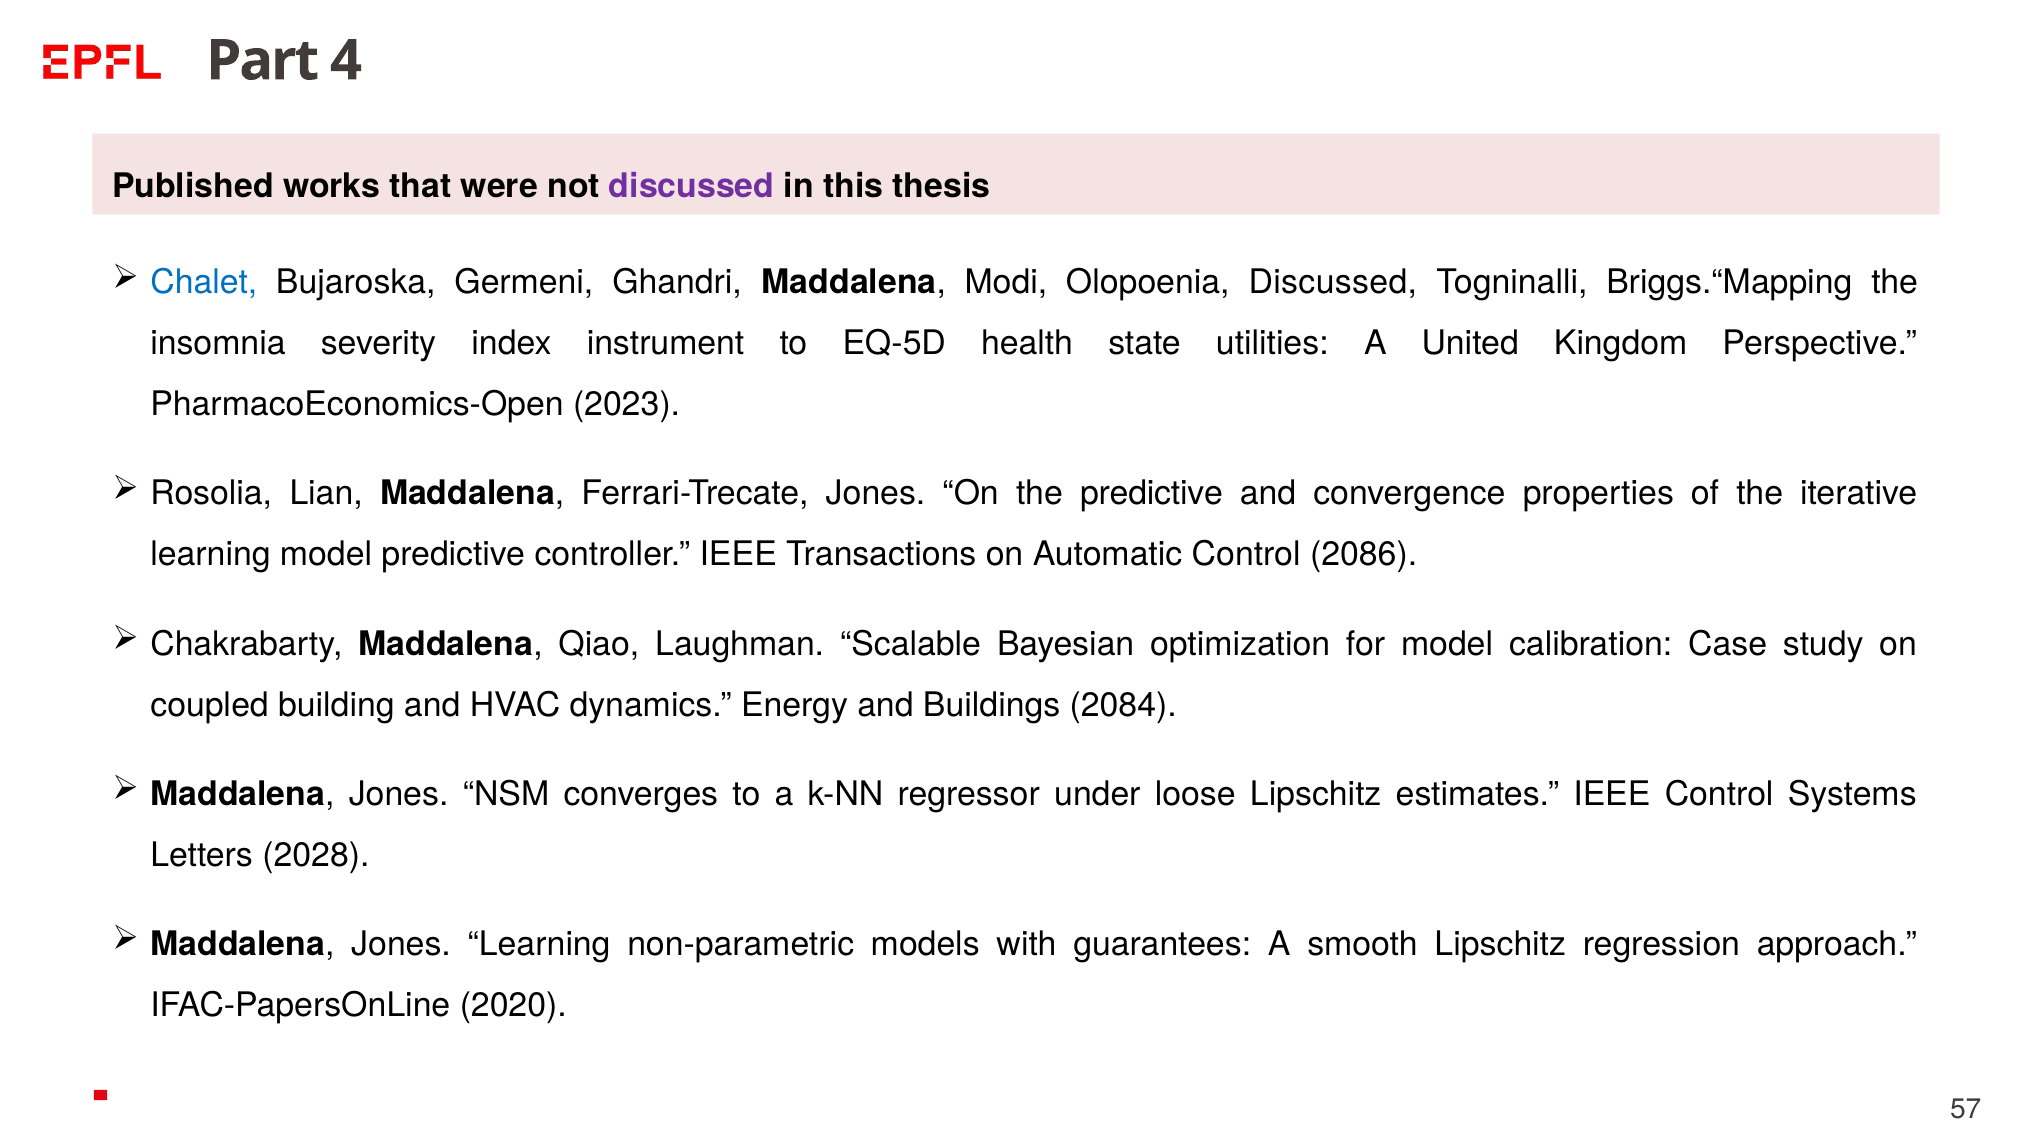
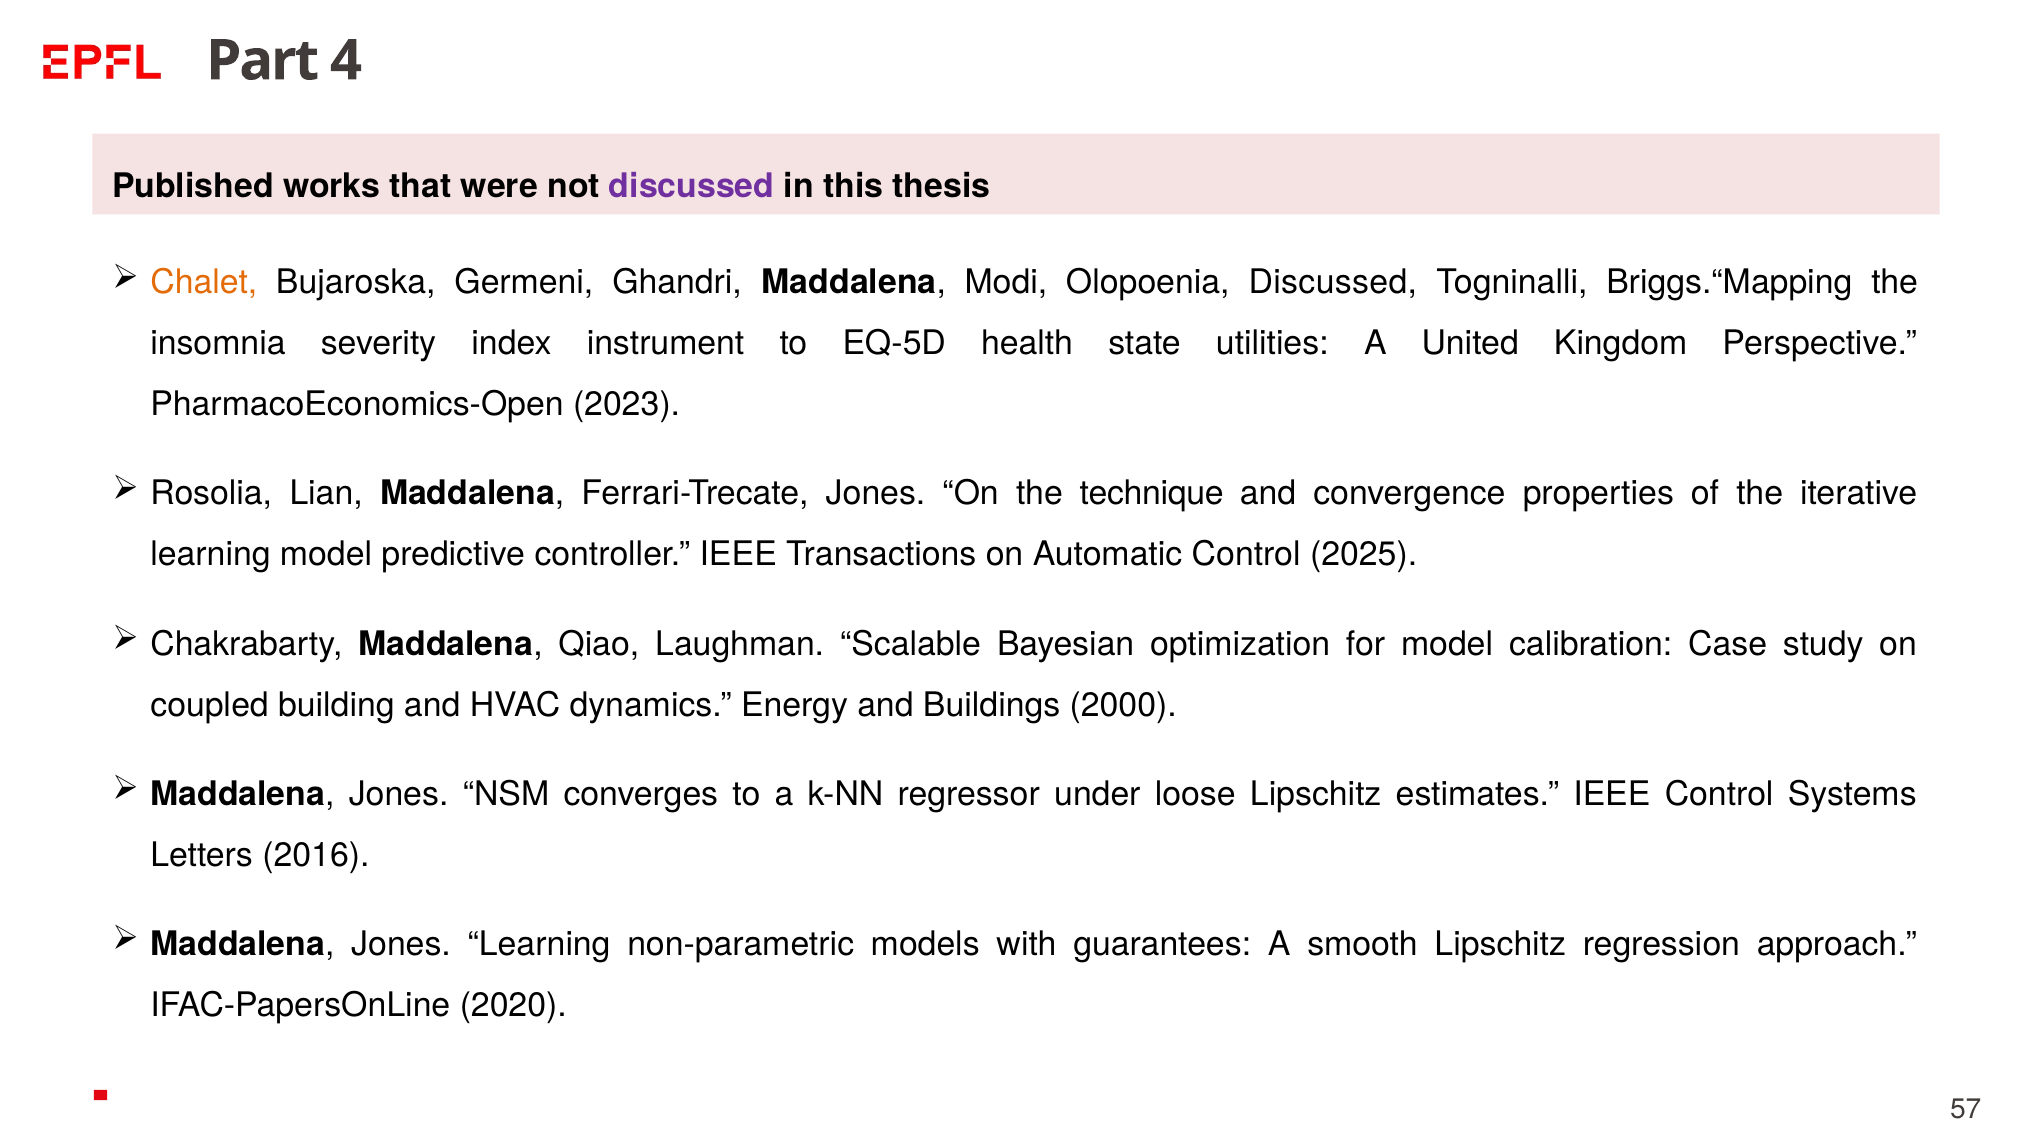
Chalet colour: blue -> orange
the predictive: predictive -> technique
2086: 2086 -> 2025
2084: 2084 -> 2000
2028: 2028 -> 2016
